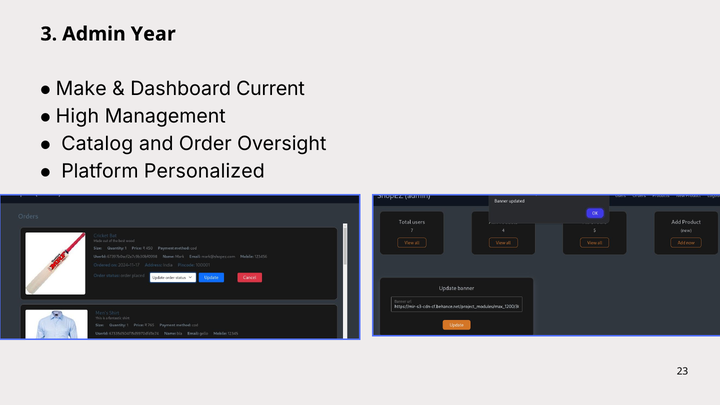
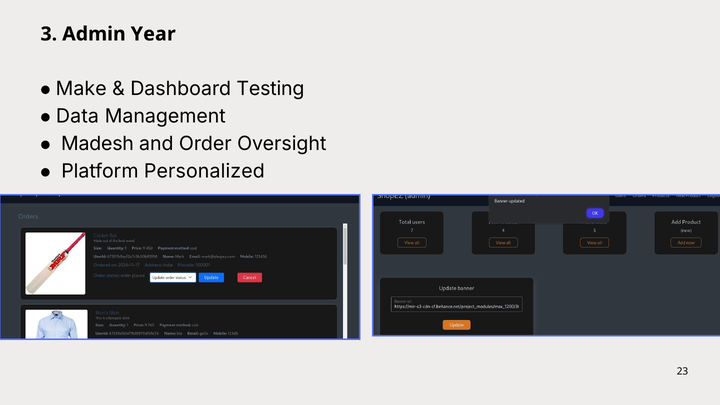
Current: Current -> Testing
High: High -> Data
Catalog: Catalog -> Madesh
